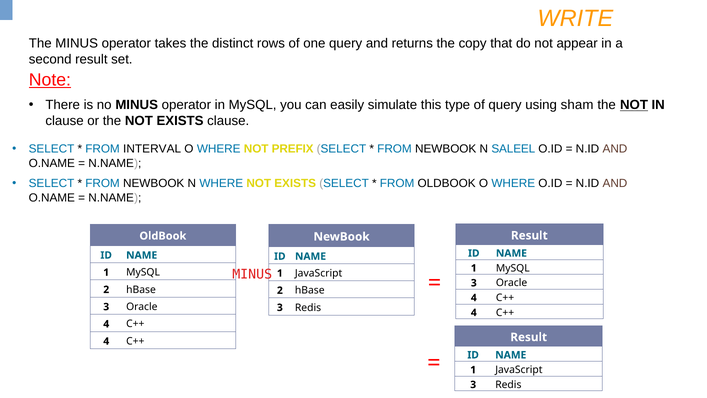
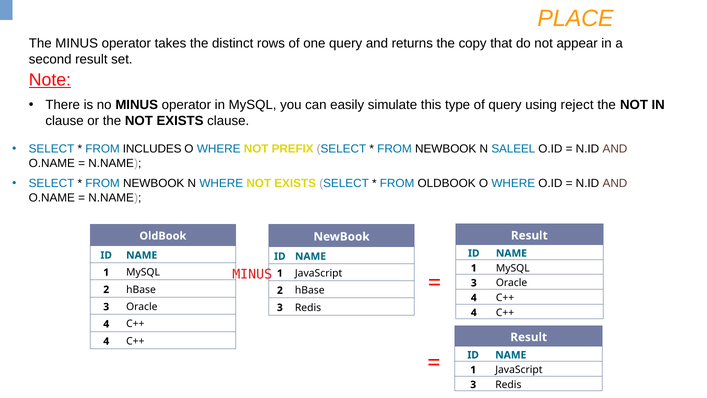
WRITE: WRITE -> PLACE
sham: sham -> reject
NOT at (634, 105) underline: present -> none
INTERVAL: INTERVAL -> INCLUDES
